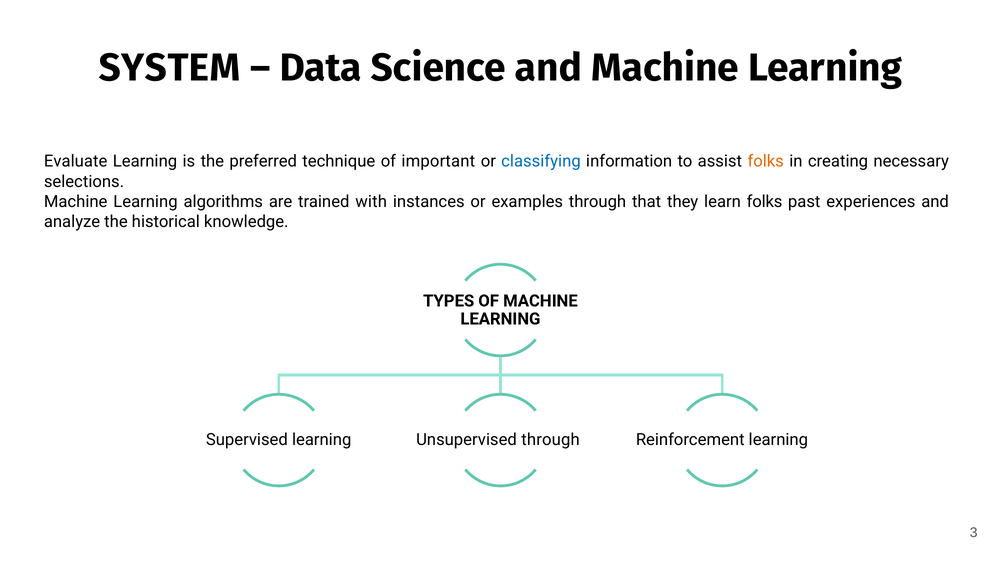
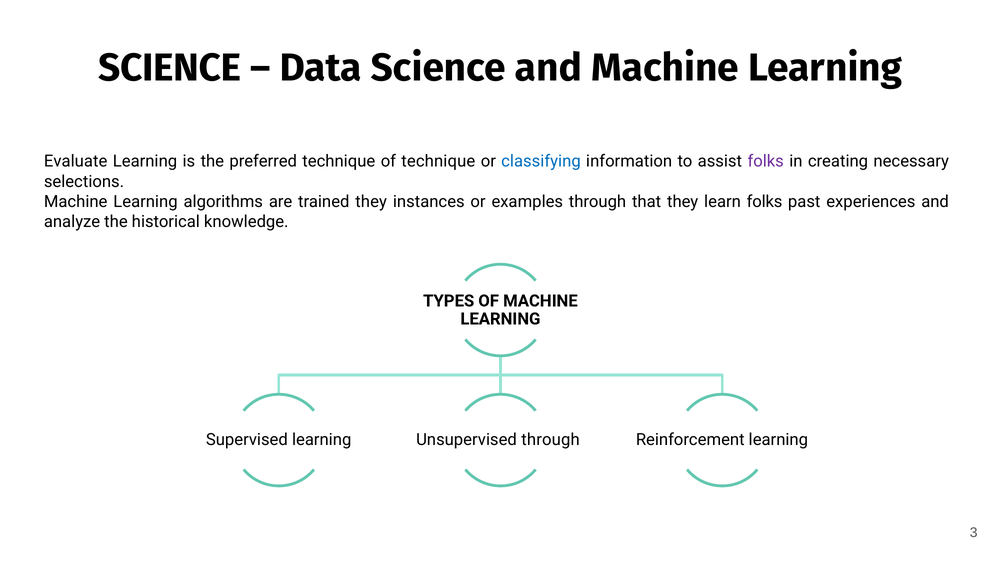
SYSTEM at (170, 68): SYSTEM -> SCIENCE
of important: important -> technique
folks at (766, 162) colour: orange -> purple
trained with: with -> they
